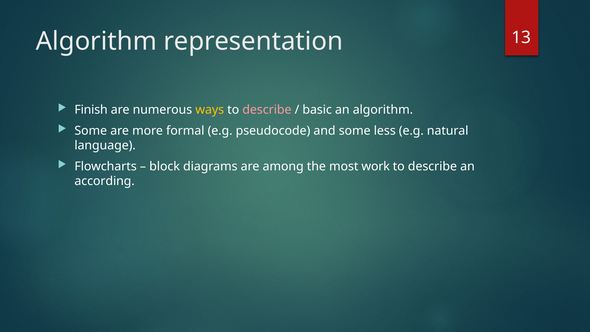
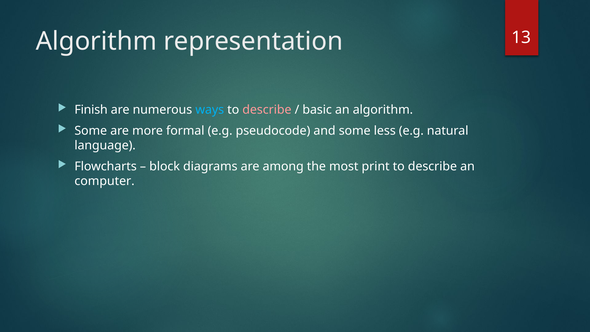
ways colour: yellow -> light blue
work: work -> print
according: according -> computer
